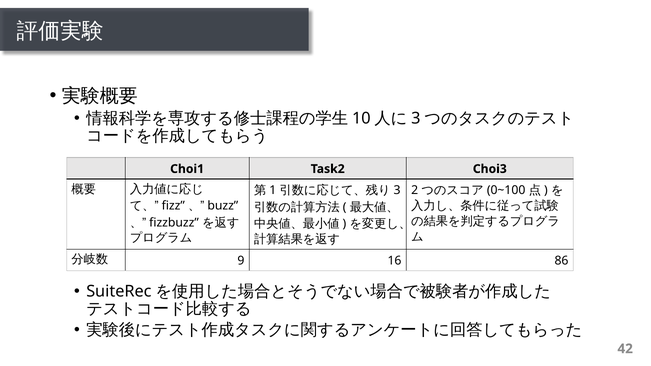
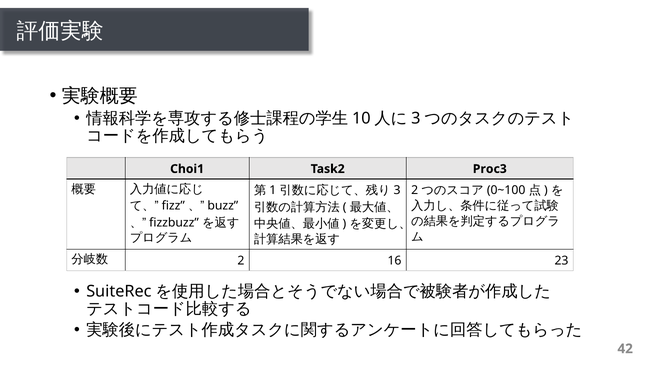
Choi3: Choi3 -> Proc3
9 at (241, 261): 9 -> 2
86: 86 -> 23
